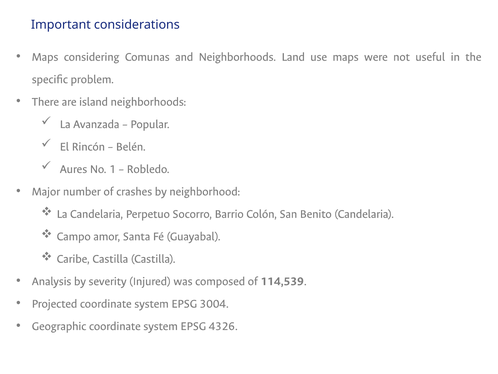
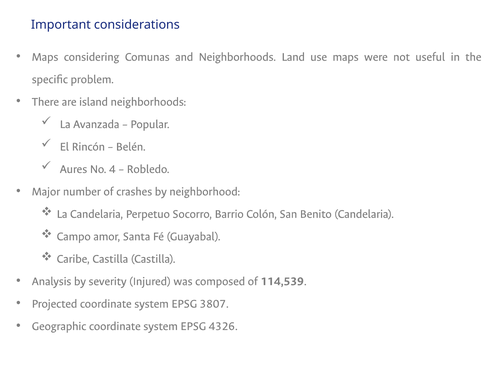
1: 1 -> 4
3004: 3004 -> 3807
